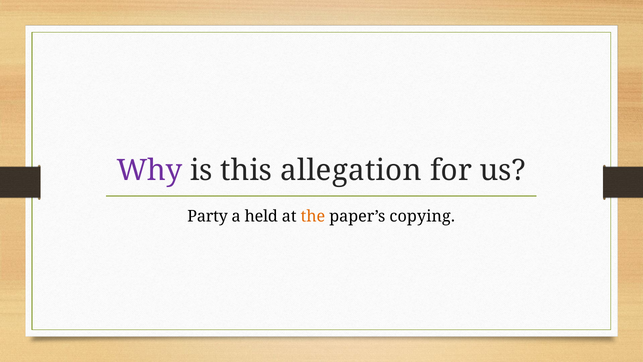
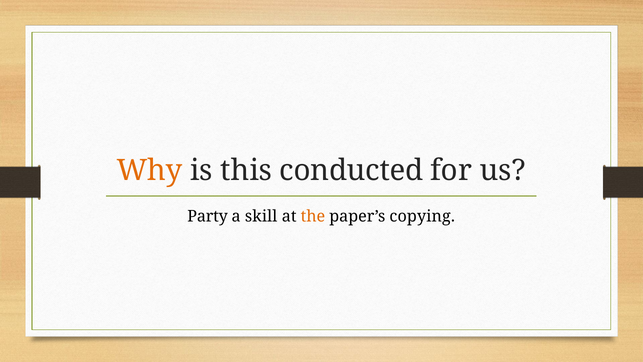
Why colour: purple -> orange
allegation: allegation -> conducted
held: held -> skill
